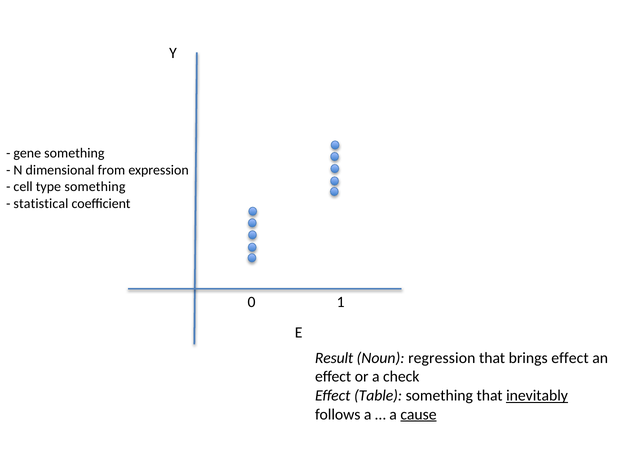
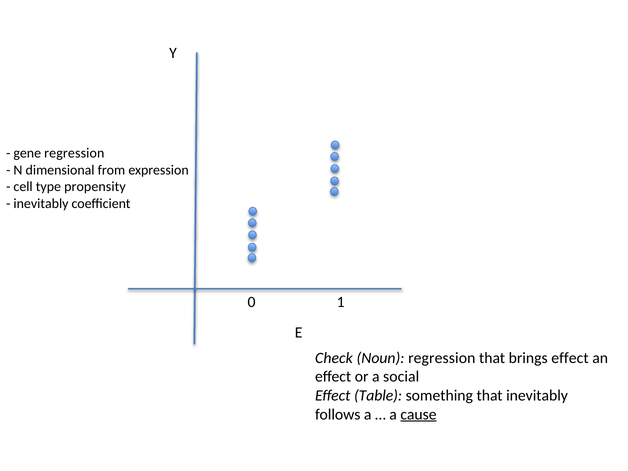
gene something: something -> regression
type something: something -> propensity
statistical at (41, 204): statistical -> inevitably
Result: Result -> Check
check: check -> social
inevitably at (537, 396) underline: present -> none
